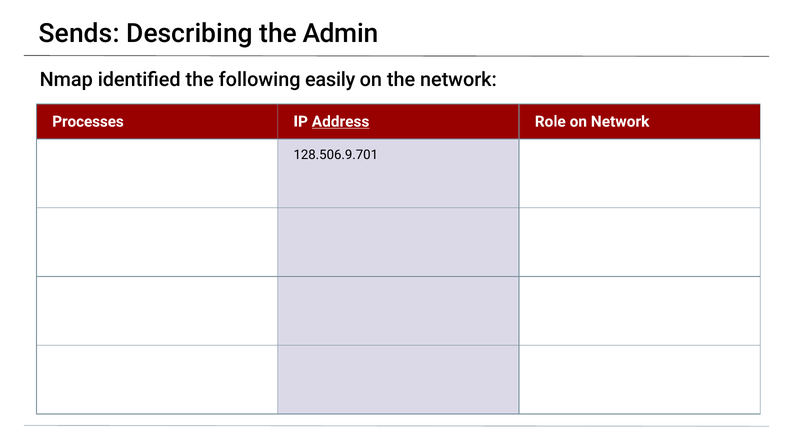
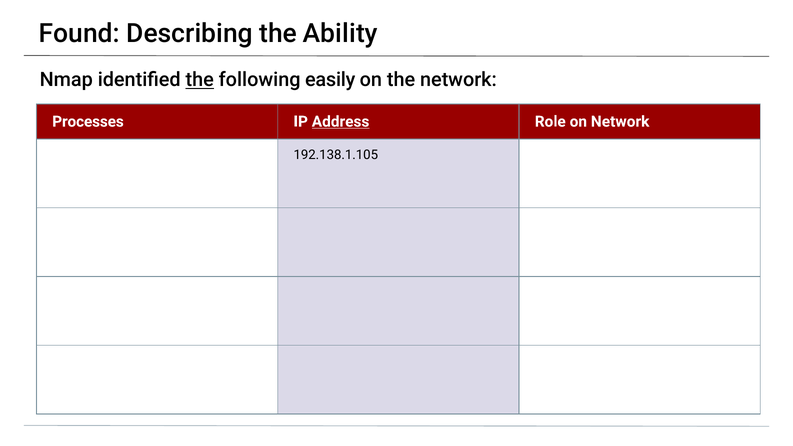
Sends: Sends -> Found
Admin: Admin -> Ability
the at (200, 80) underline: none -> present
128.506.9.701: 128.506.9.701 -> 192.138.1.105
